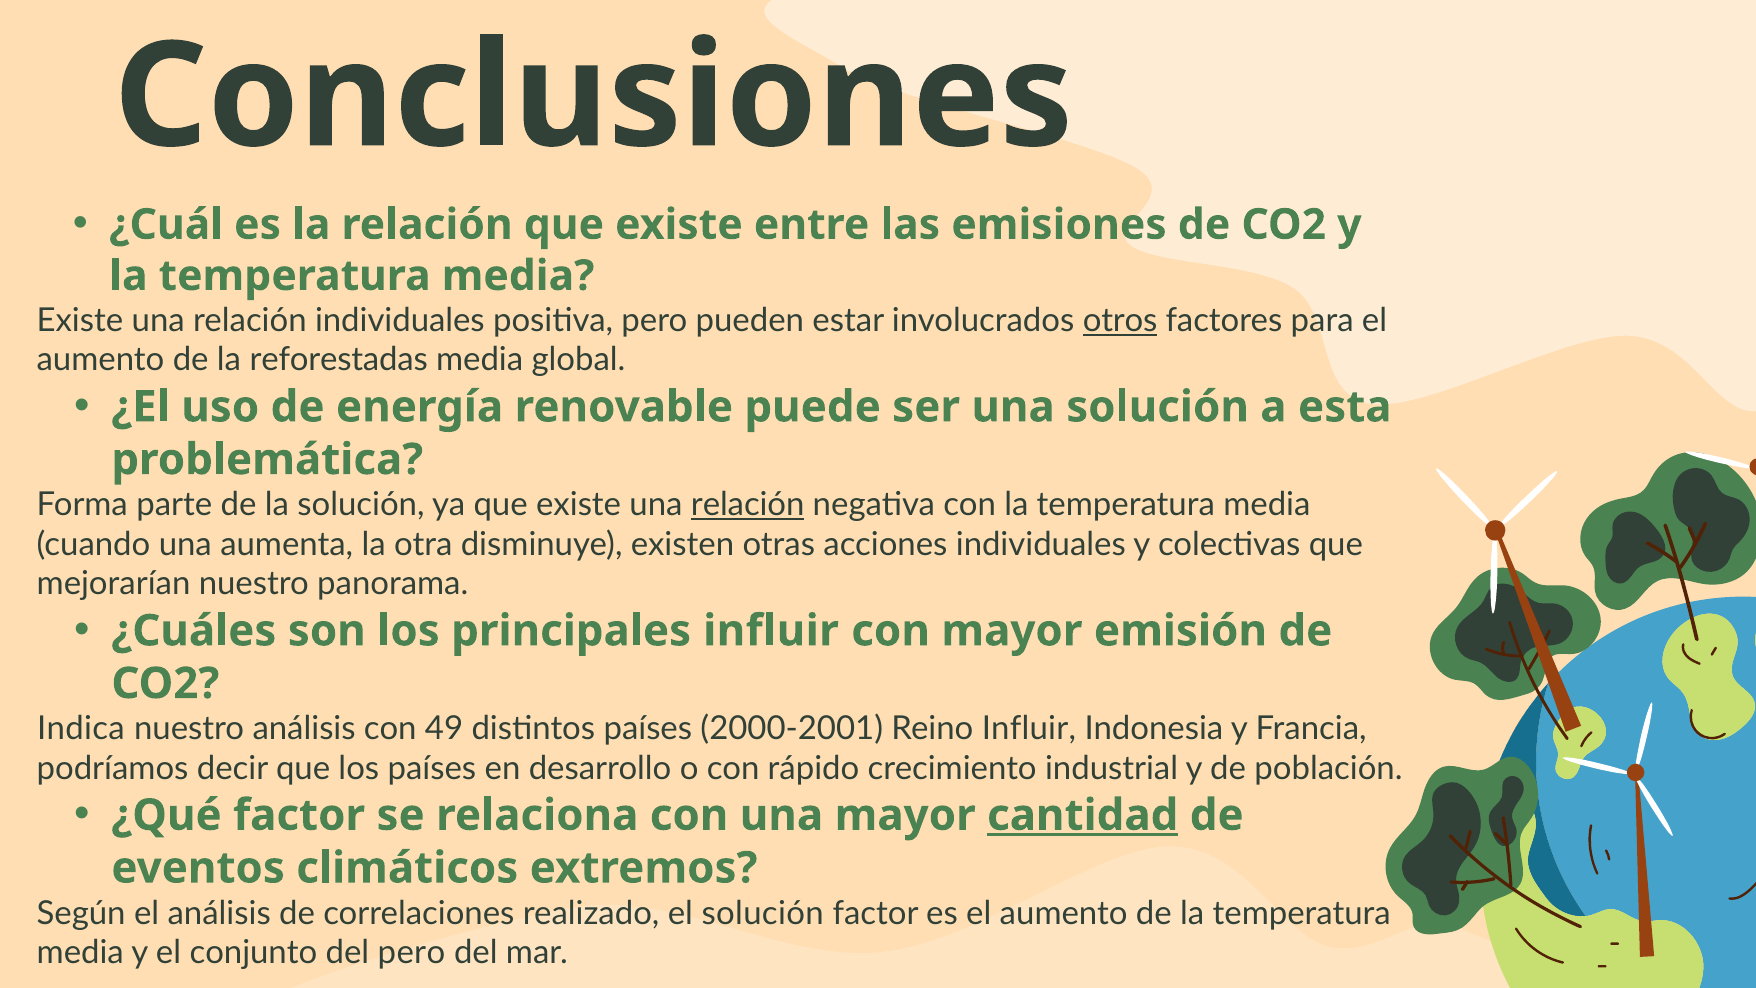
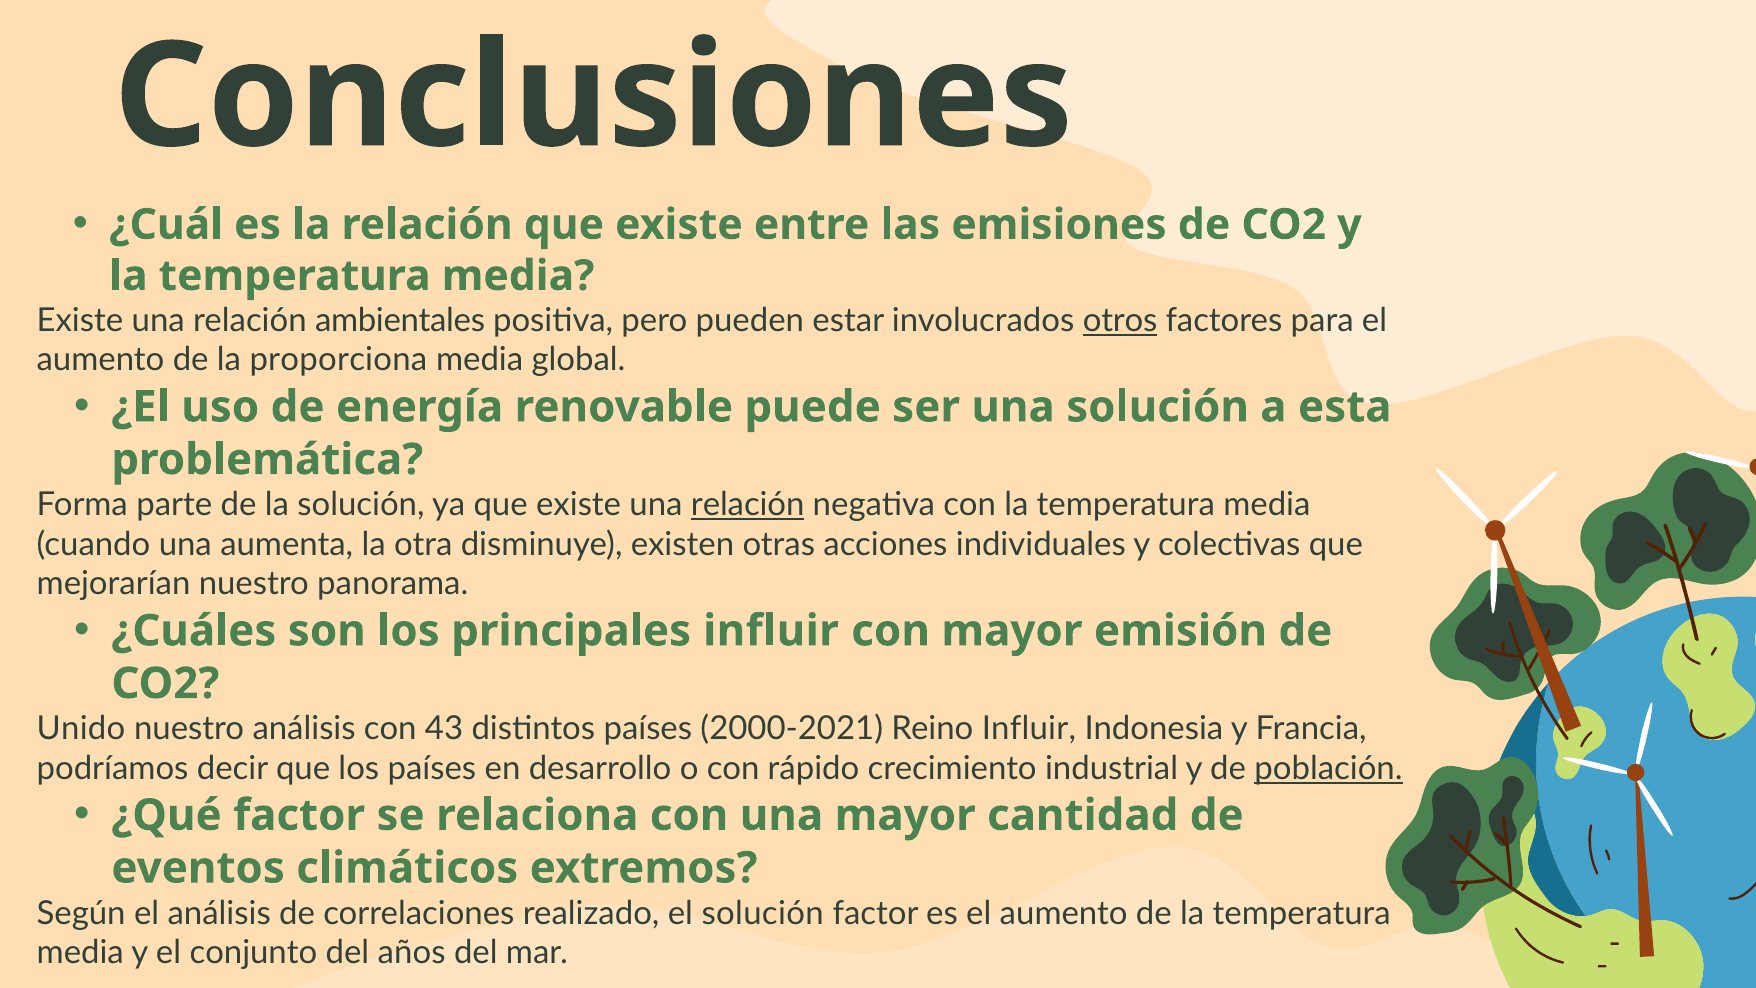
relación individuales: individuales -> ambientales
reforestadas: reforestadas -> proporciona
Indica: Indica -> Unido
49: 49 -> 43
2000-2001: 2000-2001 -> 2000-2021
población underline: none -> present
cantidad underline: present -> none
del pero: pero -> años
